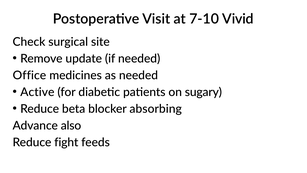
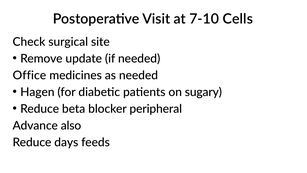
Vivid: Vivid -> Cells
Active: Active -> Hagen
absorbing: absorbing -> peripheral
fight: fight -> days
